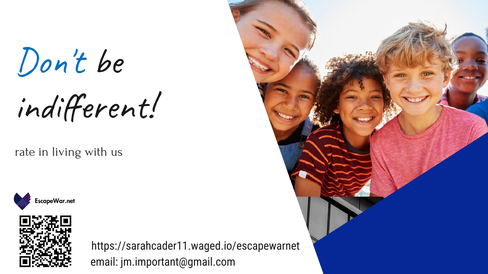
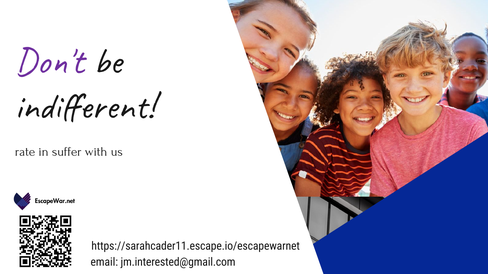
Don't colour: blue -> purple
living: living -> suffer
https://sarahcader11.waged.io/escapewarnet: https://sarahcader11.waged.io/escapewarnet -> https://sarahcader11.escape.io/escapewarnet
jm.important@gmail.com: jm.important@gmail.com -> jm.interested@gmail.com
